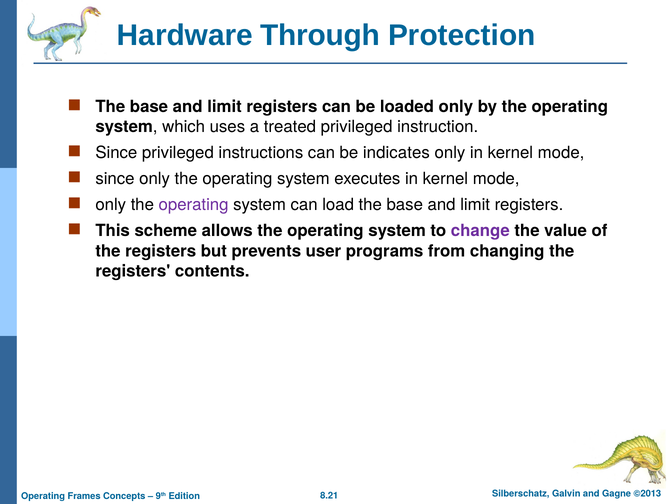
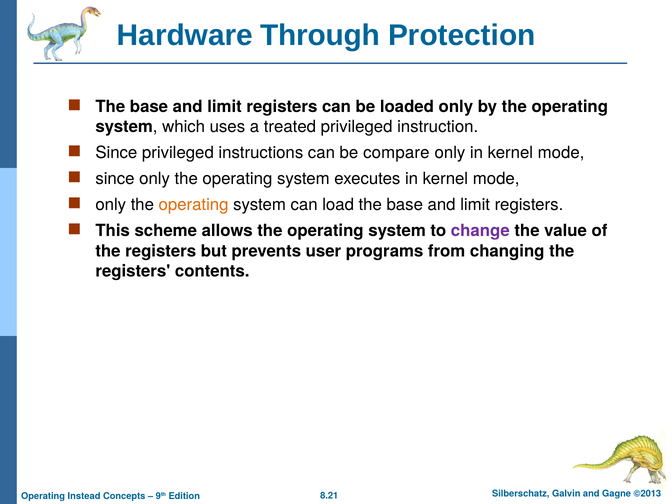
indicates: indicates -> compare
operating at (194, 205) colour: purple -> orange
Frames: Frames -> Instead
